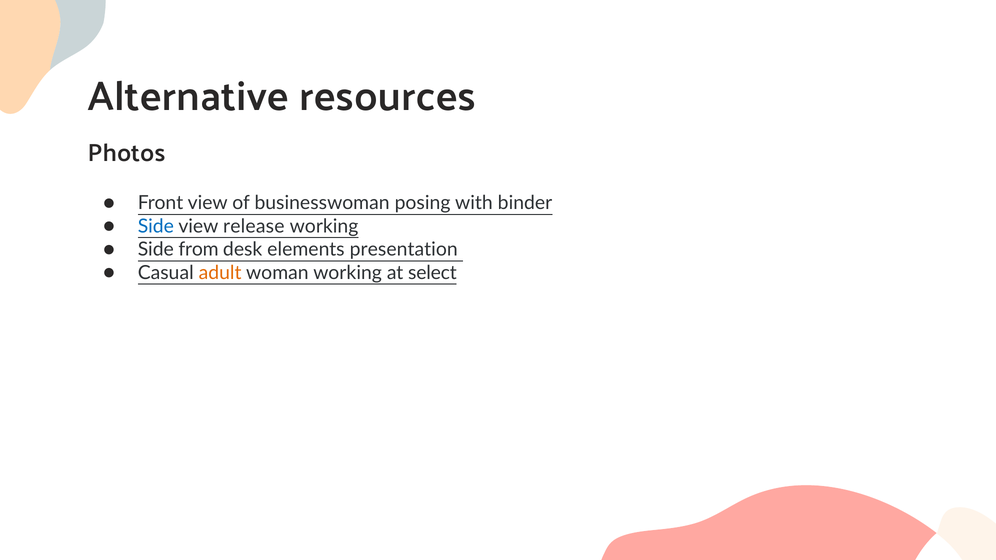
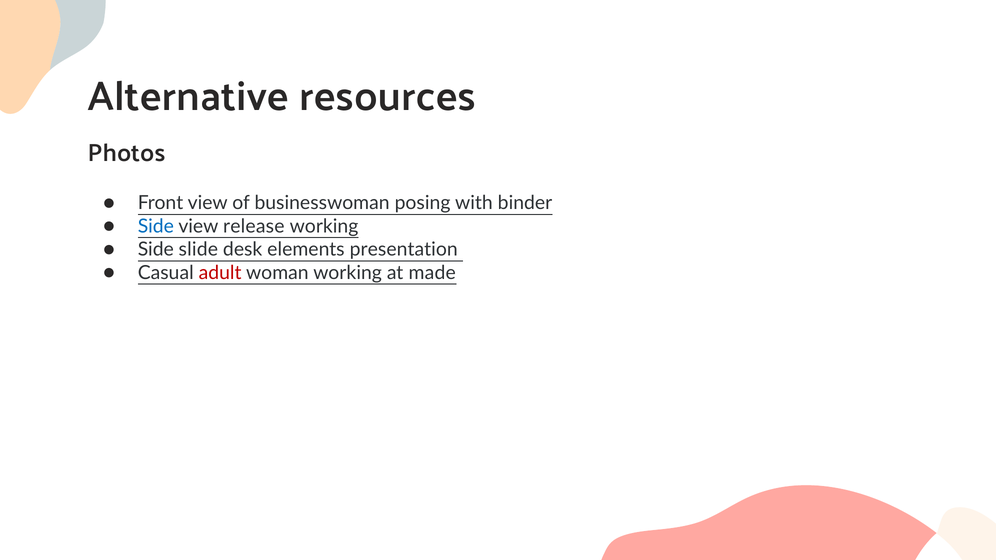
from: from -> slide
adult colour: orange -> red
select: select -> made
